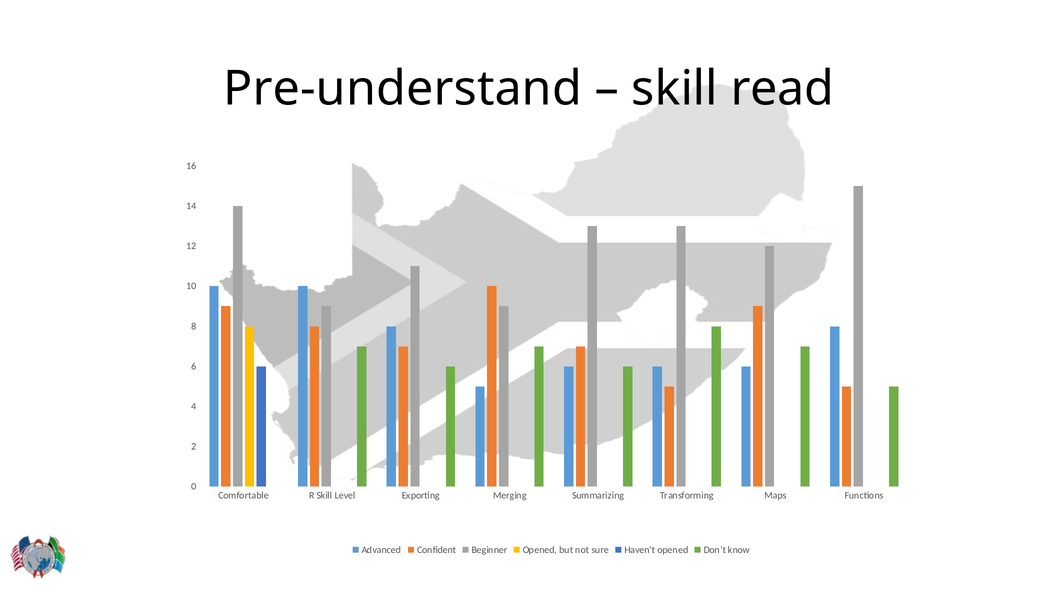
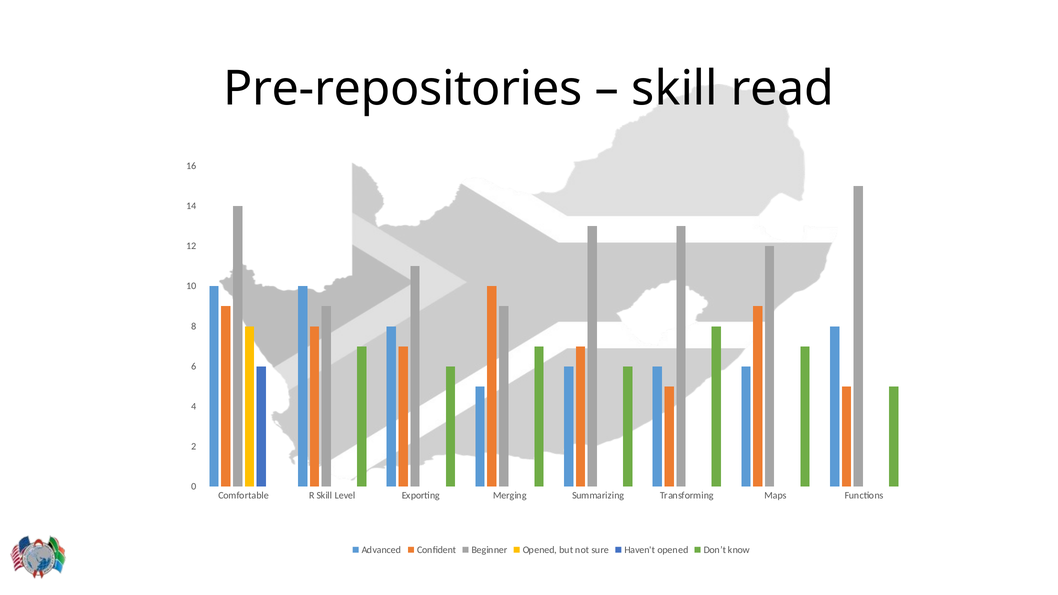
Pre-understand: Pre-understand -> Pre-repositories
